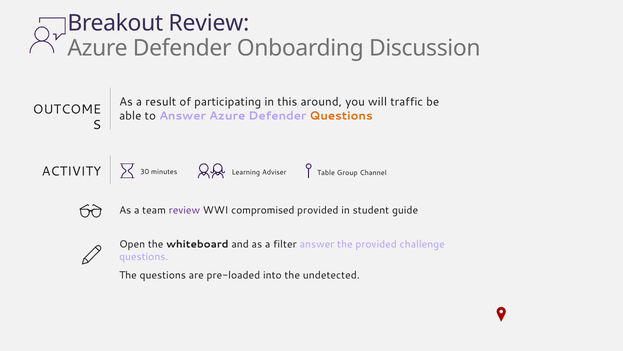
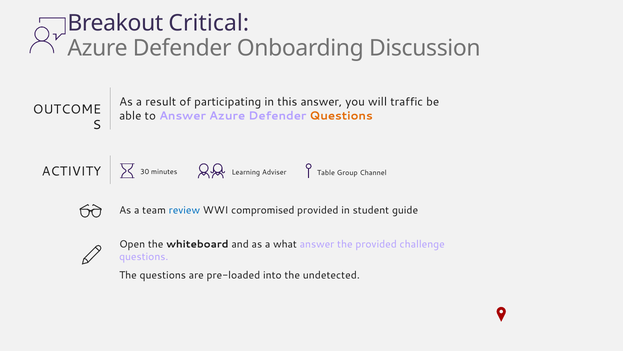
Breakout Review: Review -> Critical
this around: around -> answer
review at (184, 210) colour: purple -> blue
filter: filter -> what
